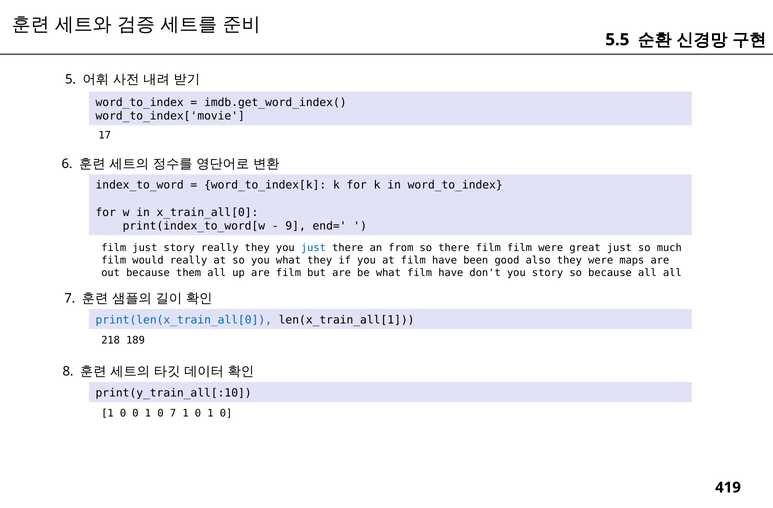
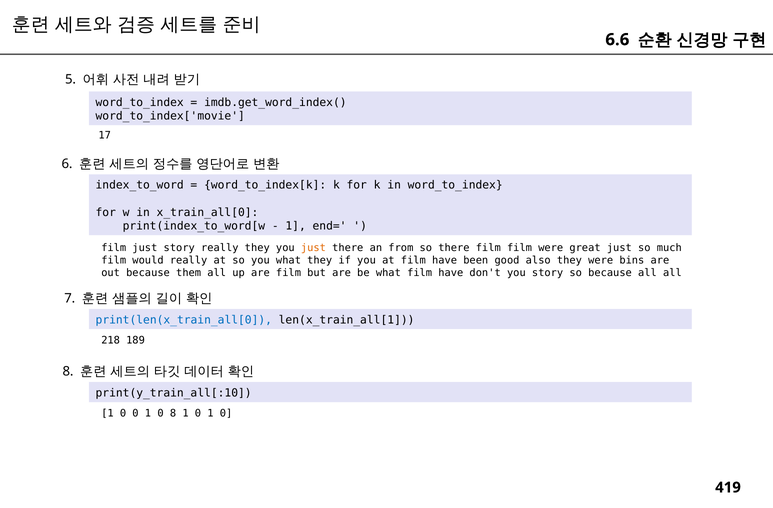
5.5: 5.5 -> 6.6
9 at (296, 226): 9 -> 1
just at (313, 248) colour: blue -> orange
maps: maps -> bins
0 7: 7 -> 8
